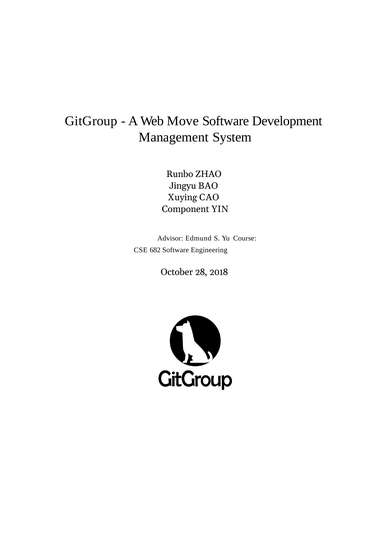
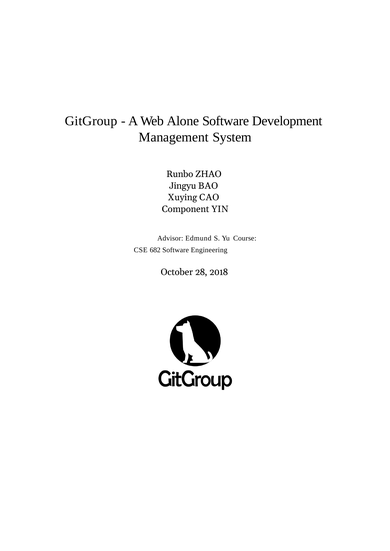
Move: Move -> Alone
